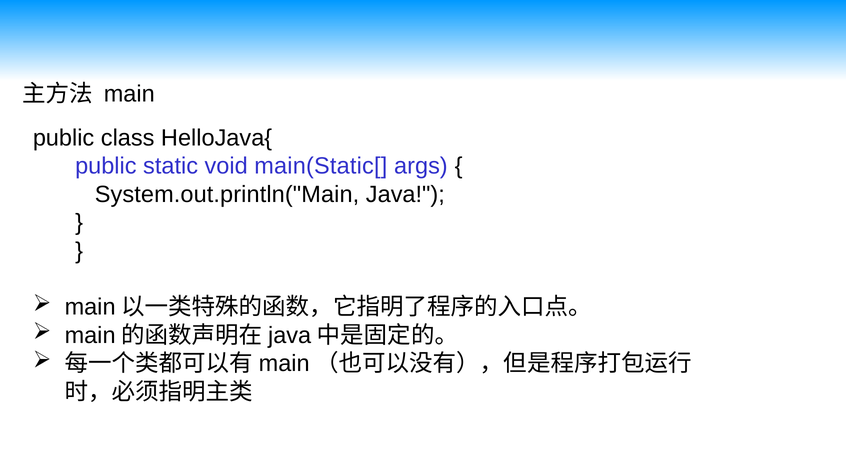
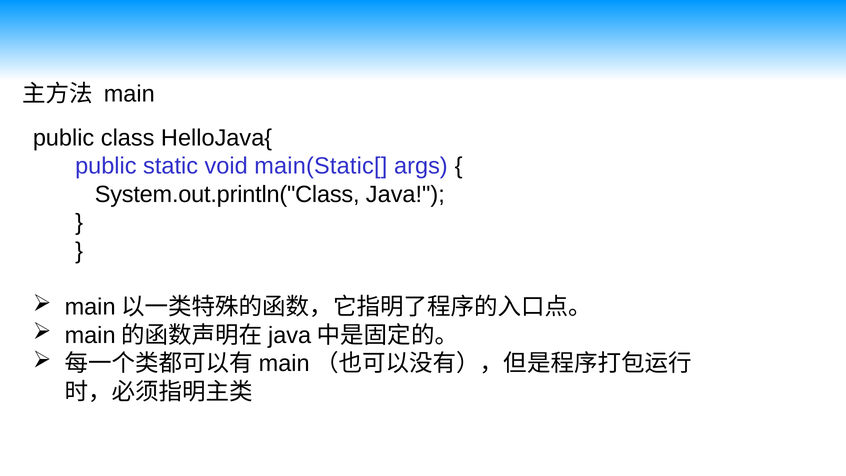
System.out.println("Main: System.out.println("Main -> System.out.println("Class
